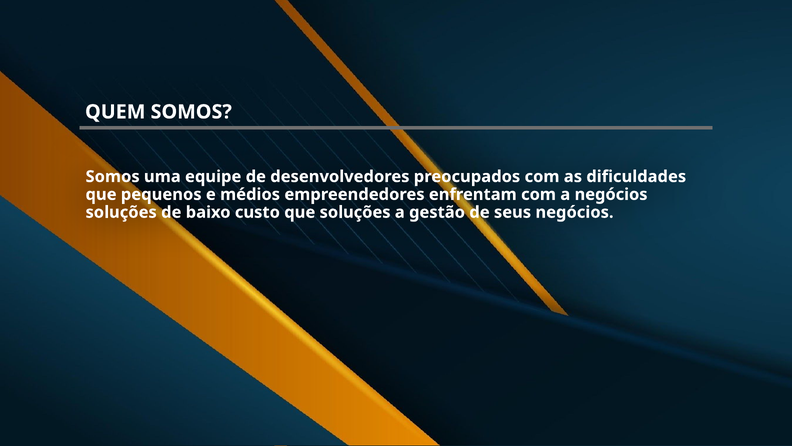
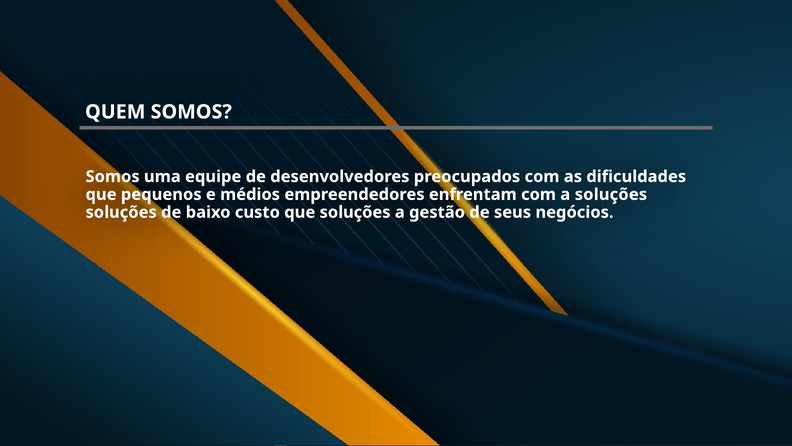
a negócios: negócios -> soluções
